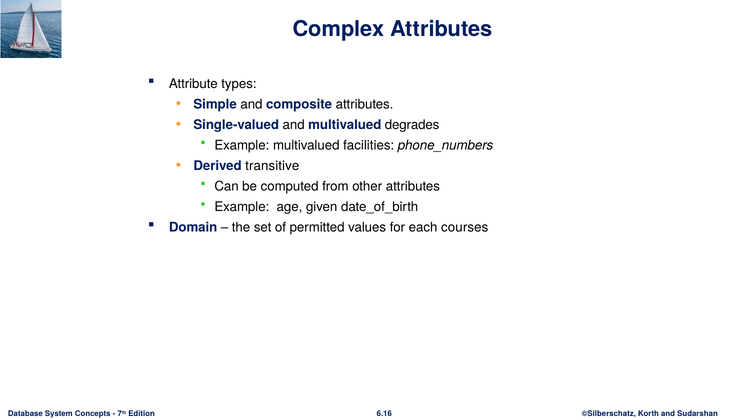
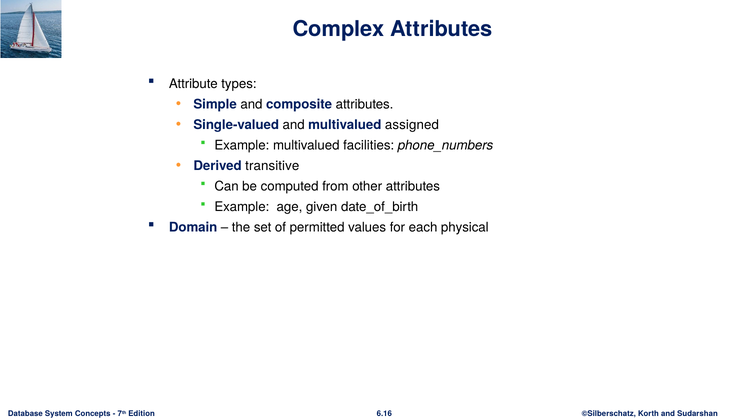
degrades: degrades -> assigned
courses: courses -> physical
